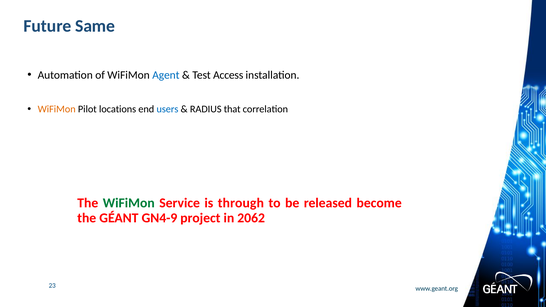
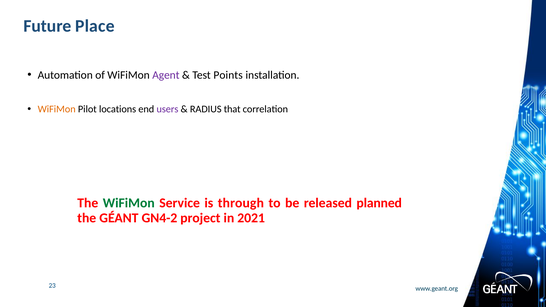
Same: Same -> Place
Agent colour: blue -> purple
Access: Access -> Points
users colour: blue -> purple
become: become -> planned
GN4-9: GN4-9 -> GN4-2
2062: 2062 -> 2021
